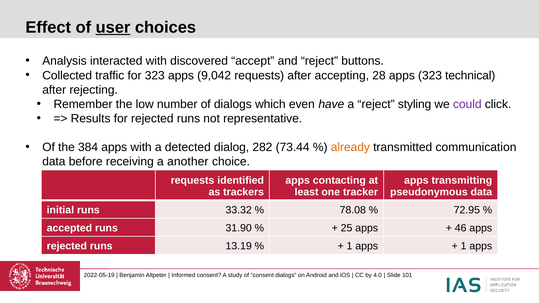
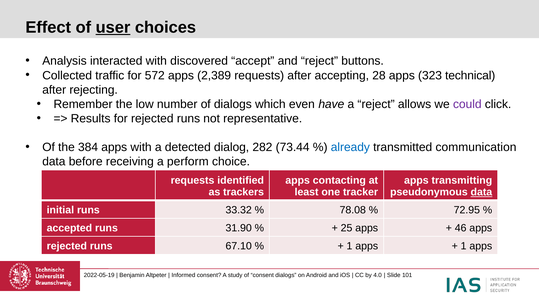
for 323: 323 -> 572
9,042: 9,042 -> 2,389
styling: styling -> allows
already colour: orange -> blue
another: another -> perform
data at (481, 192) underline: none -> present
13.19: 13.19 -> 67.10
